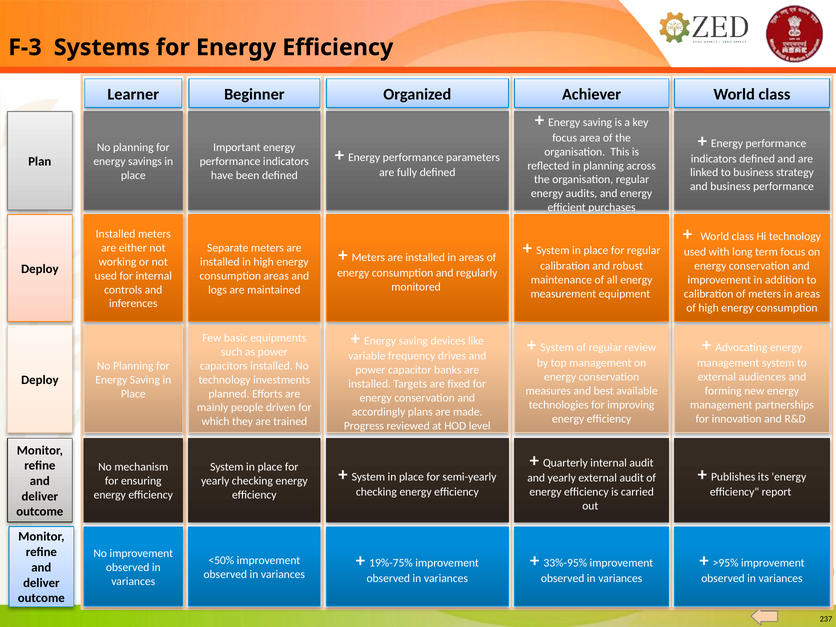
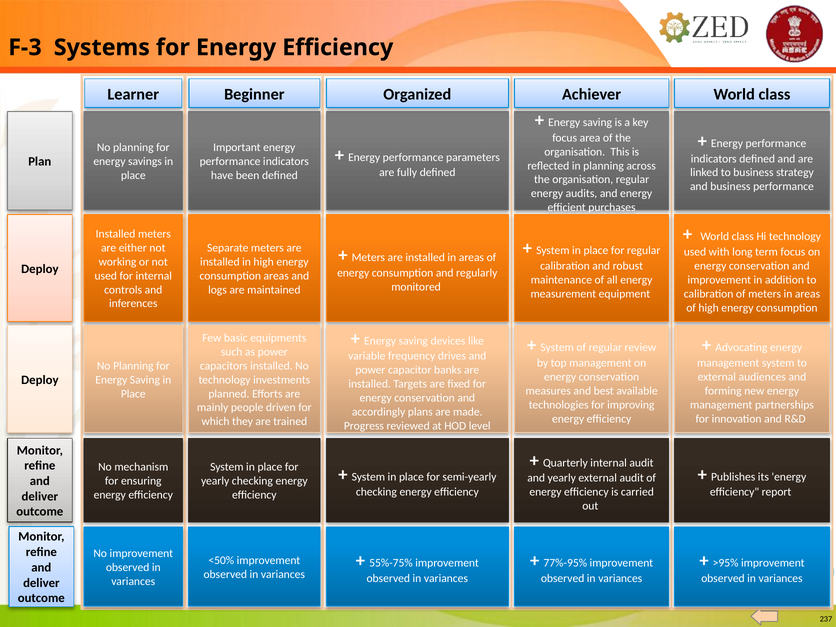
19%-75%: 19%-75% -> 55%-75%
33%-95%: 33%-95% -> 77%-95%
